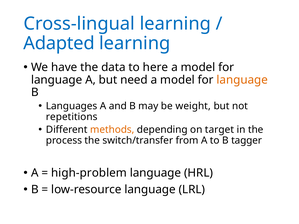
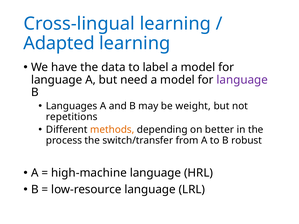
here: here -> label
language at (242, 80) colour: orange -> purple
target: target -> better
tagger: tagger -> robust
high-problem: high-problem -> high-machine
